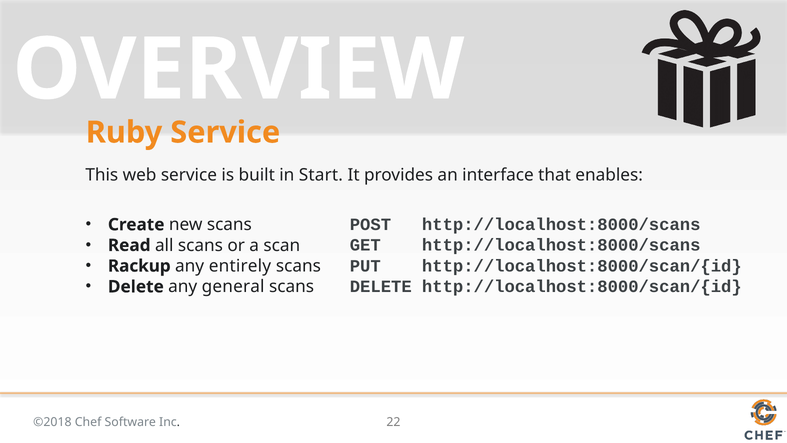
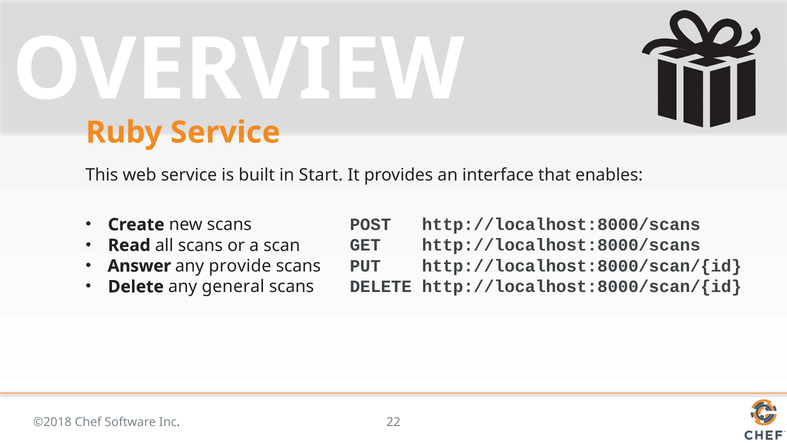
Rackup: Rackup -> Answer
entirely: entirely -> provide
